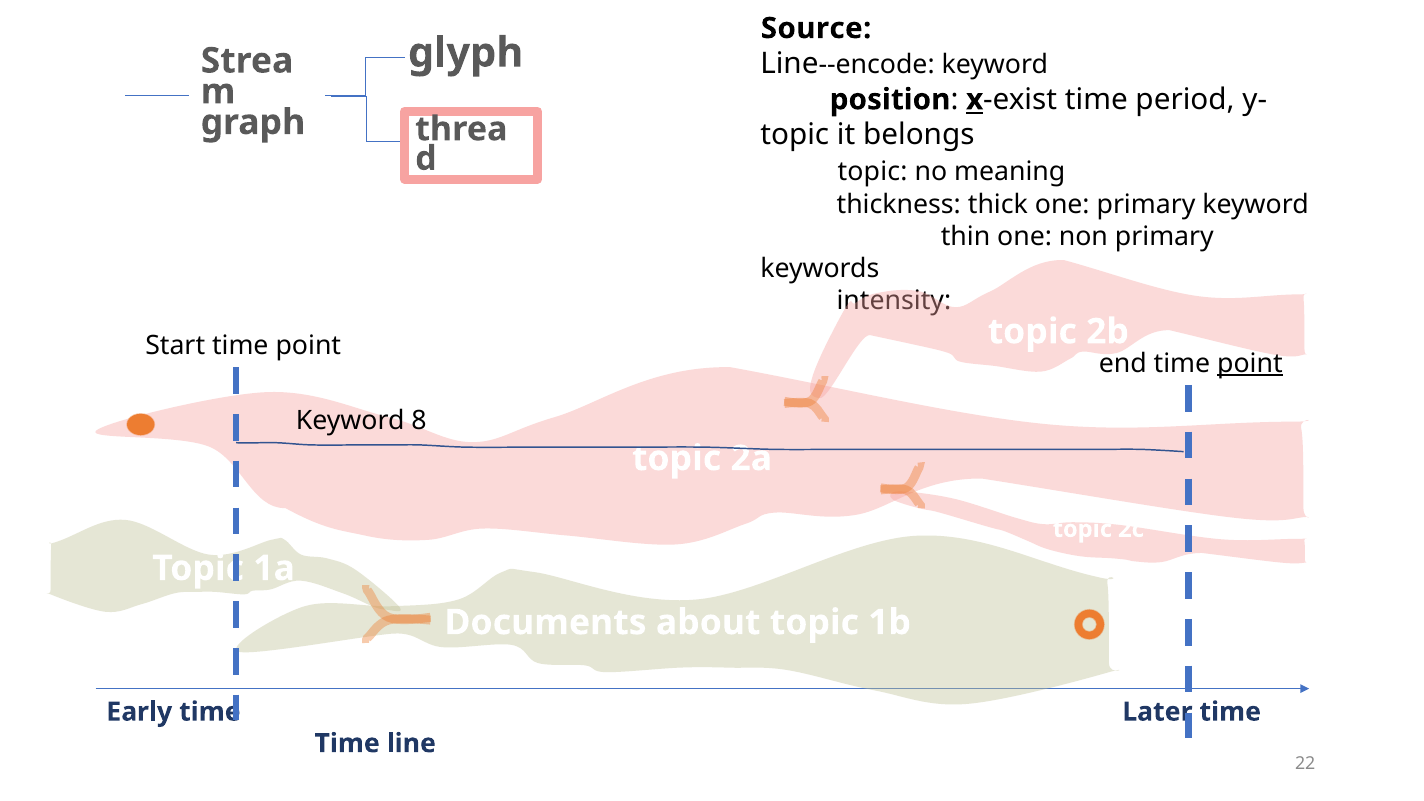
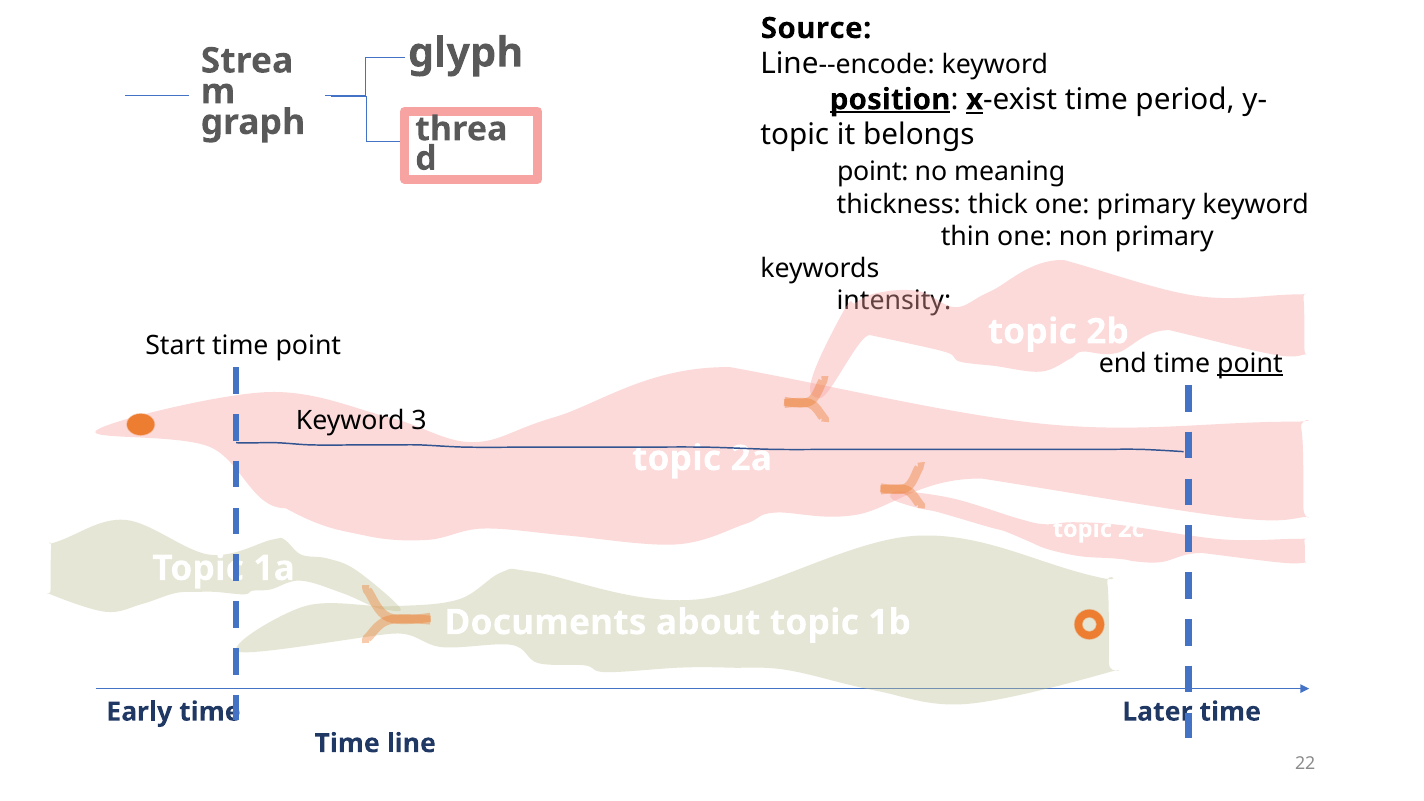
position underline: none -> present
topic at (873, 172): topic -> point
8: 8 -> 3
